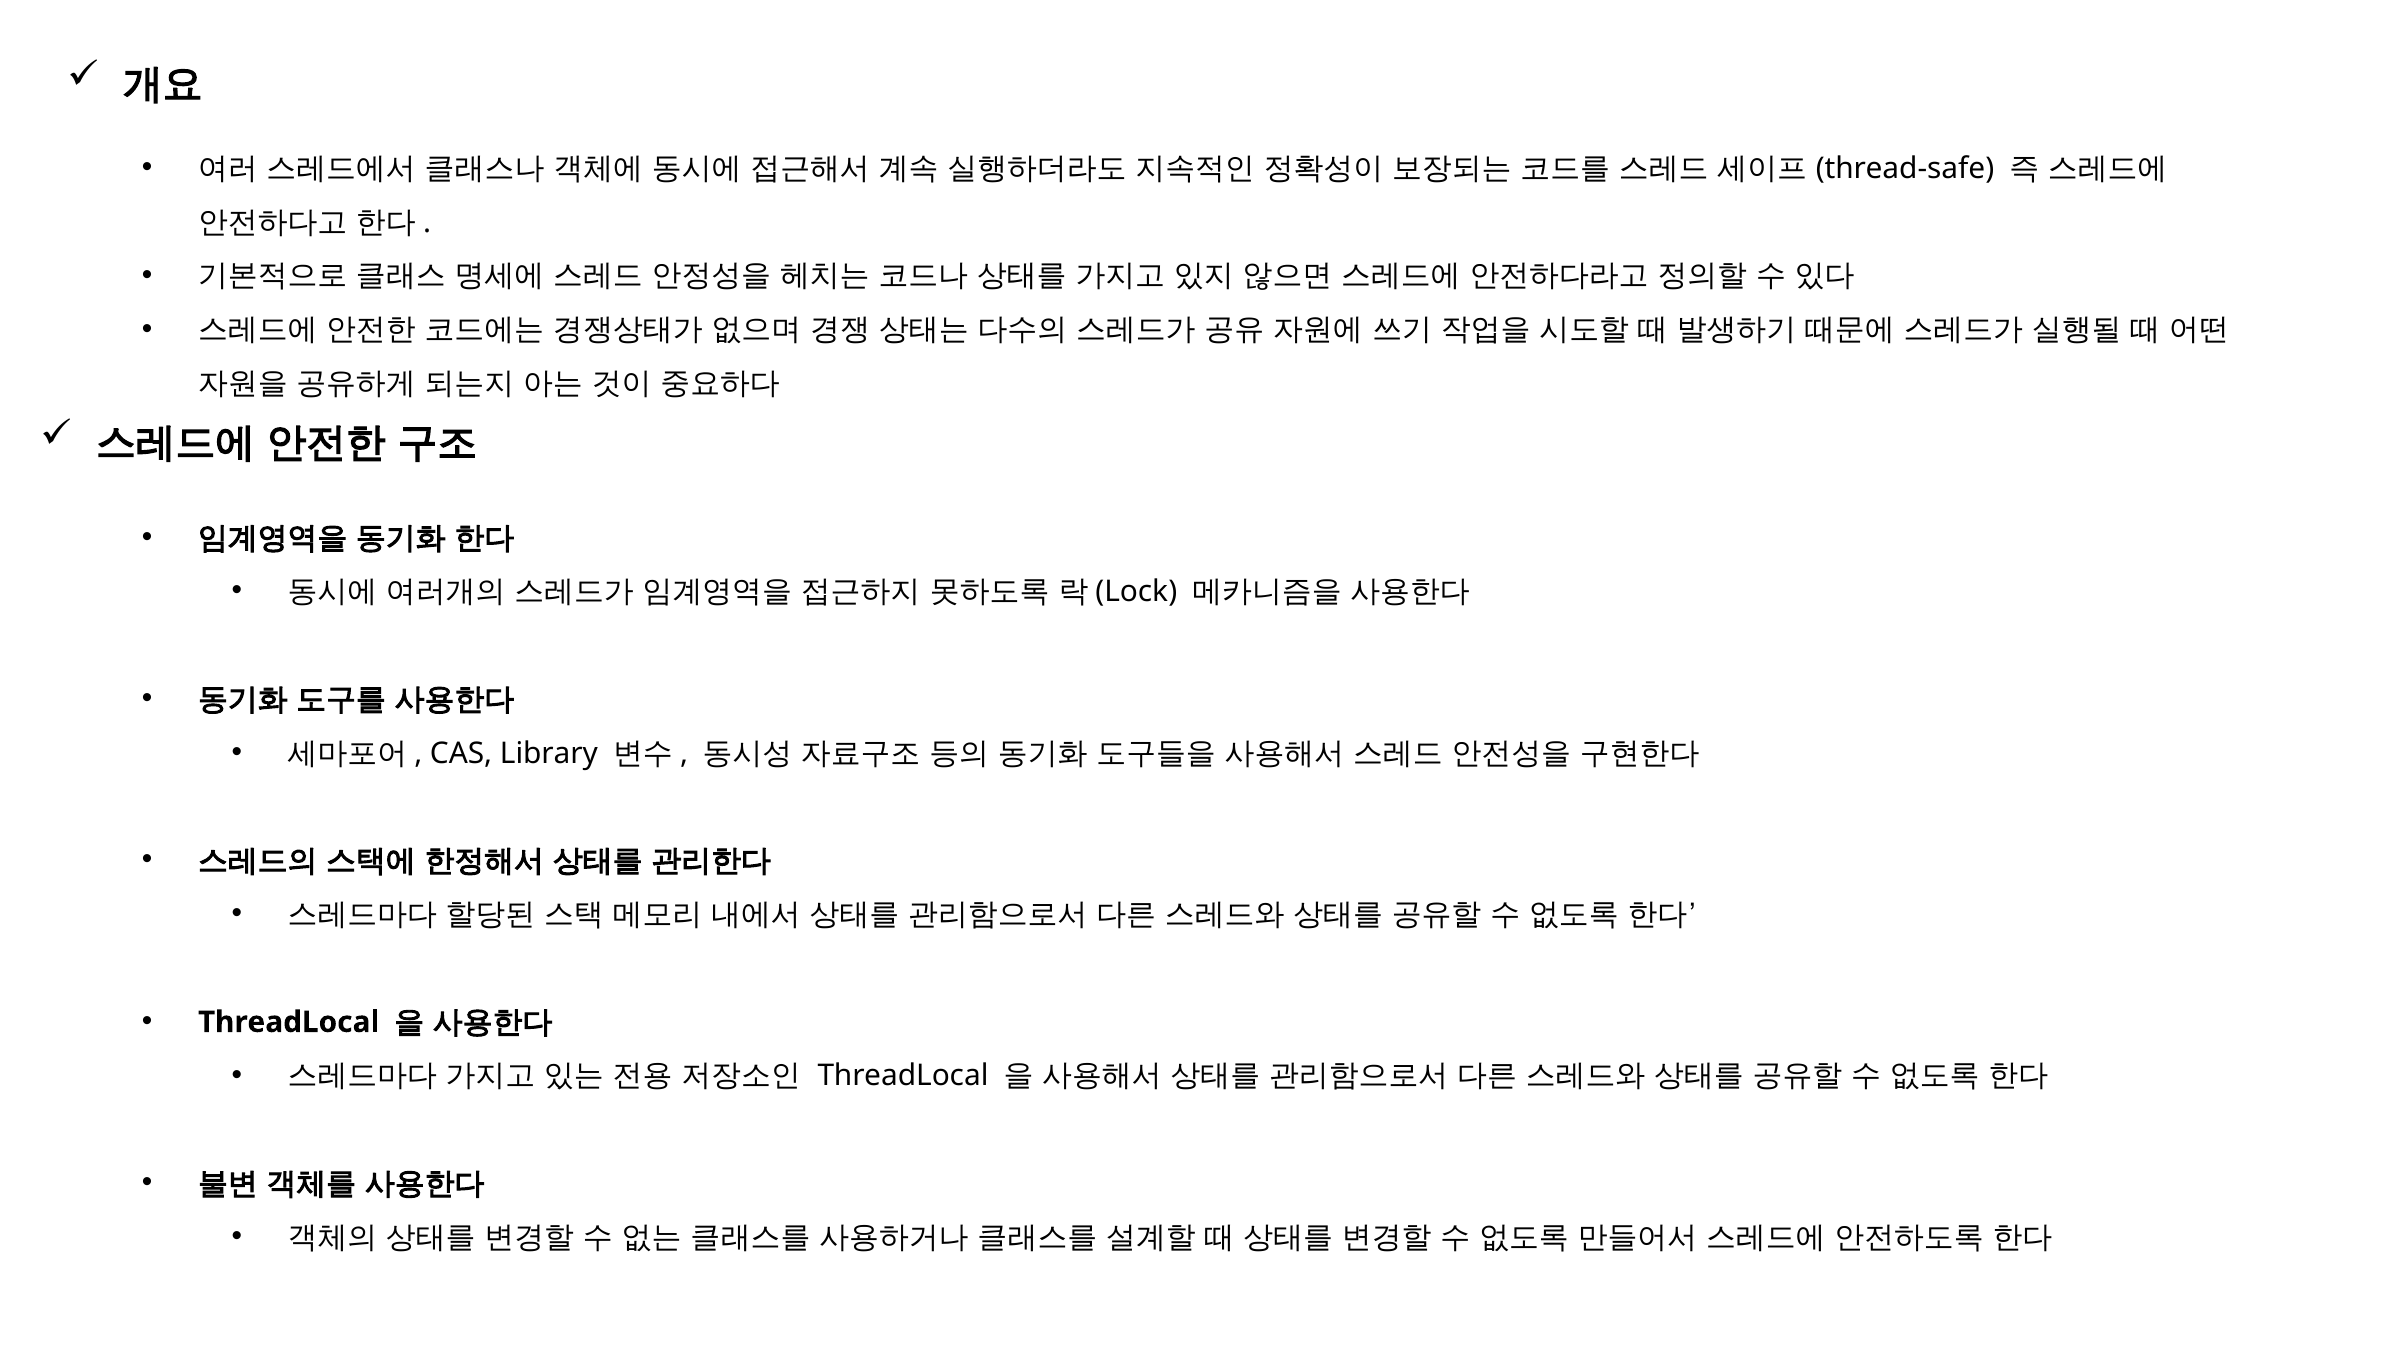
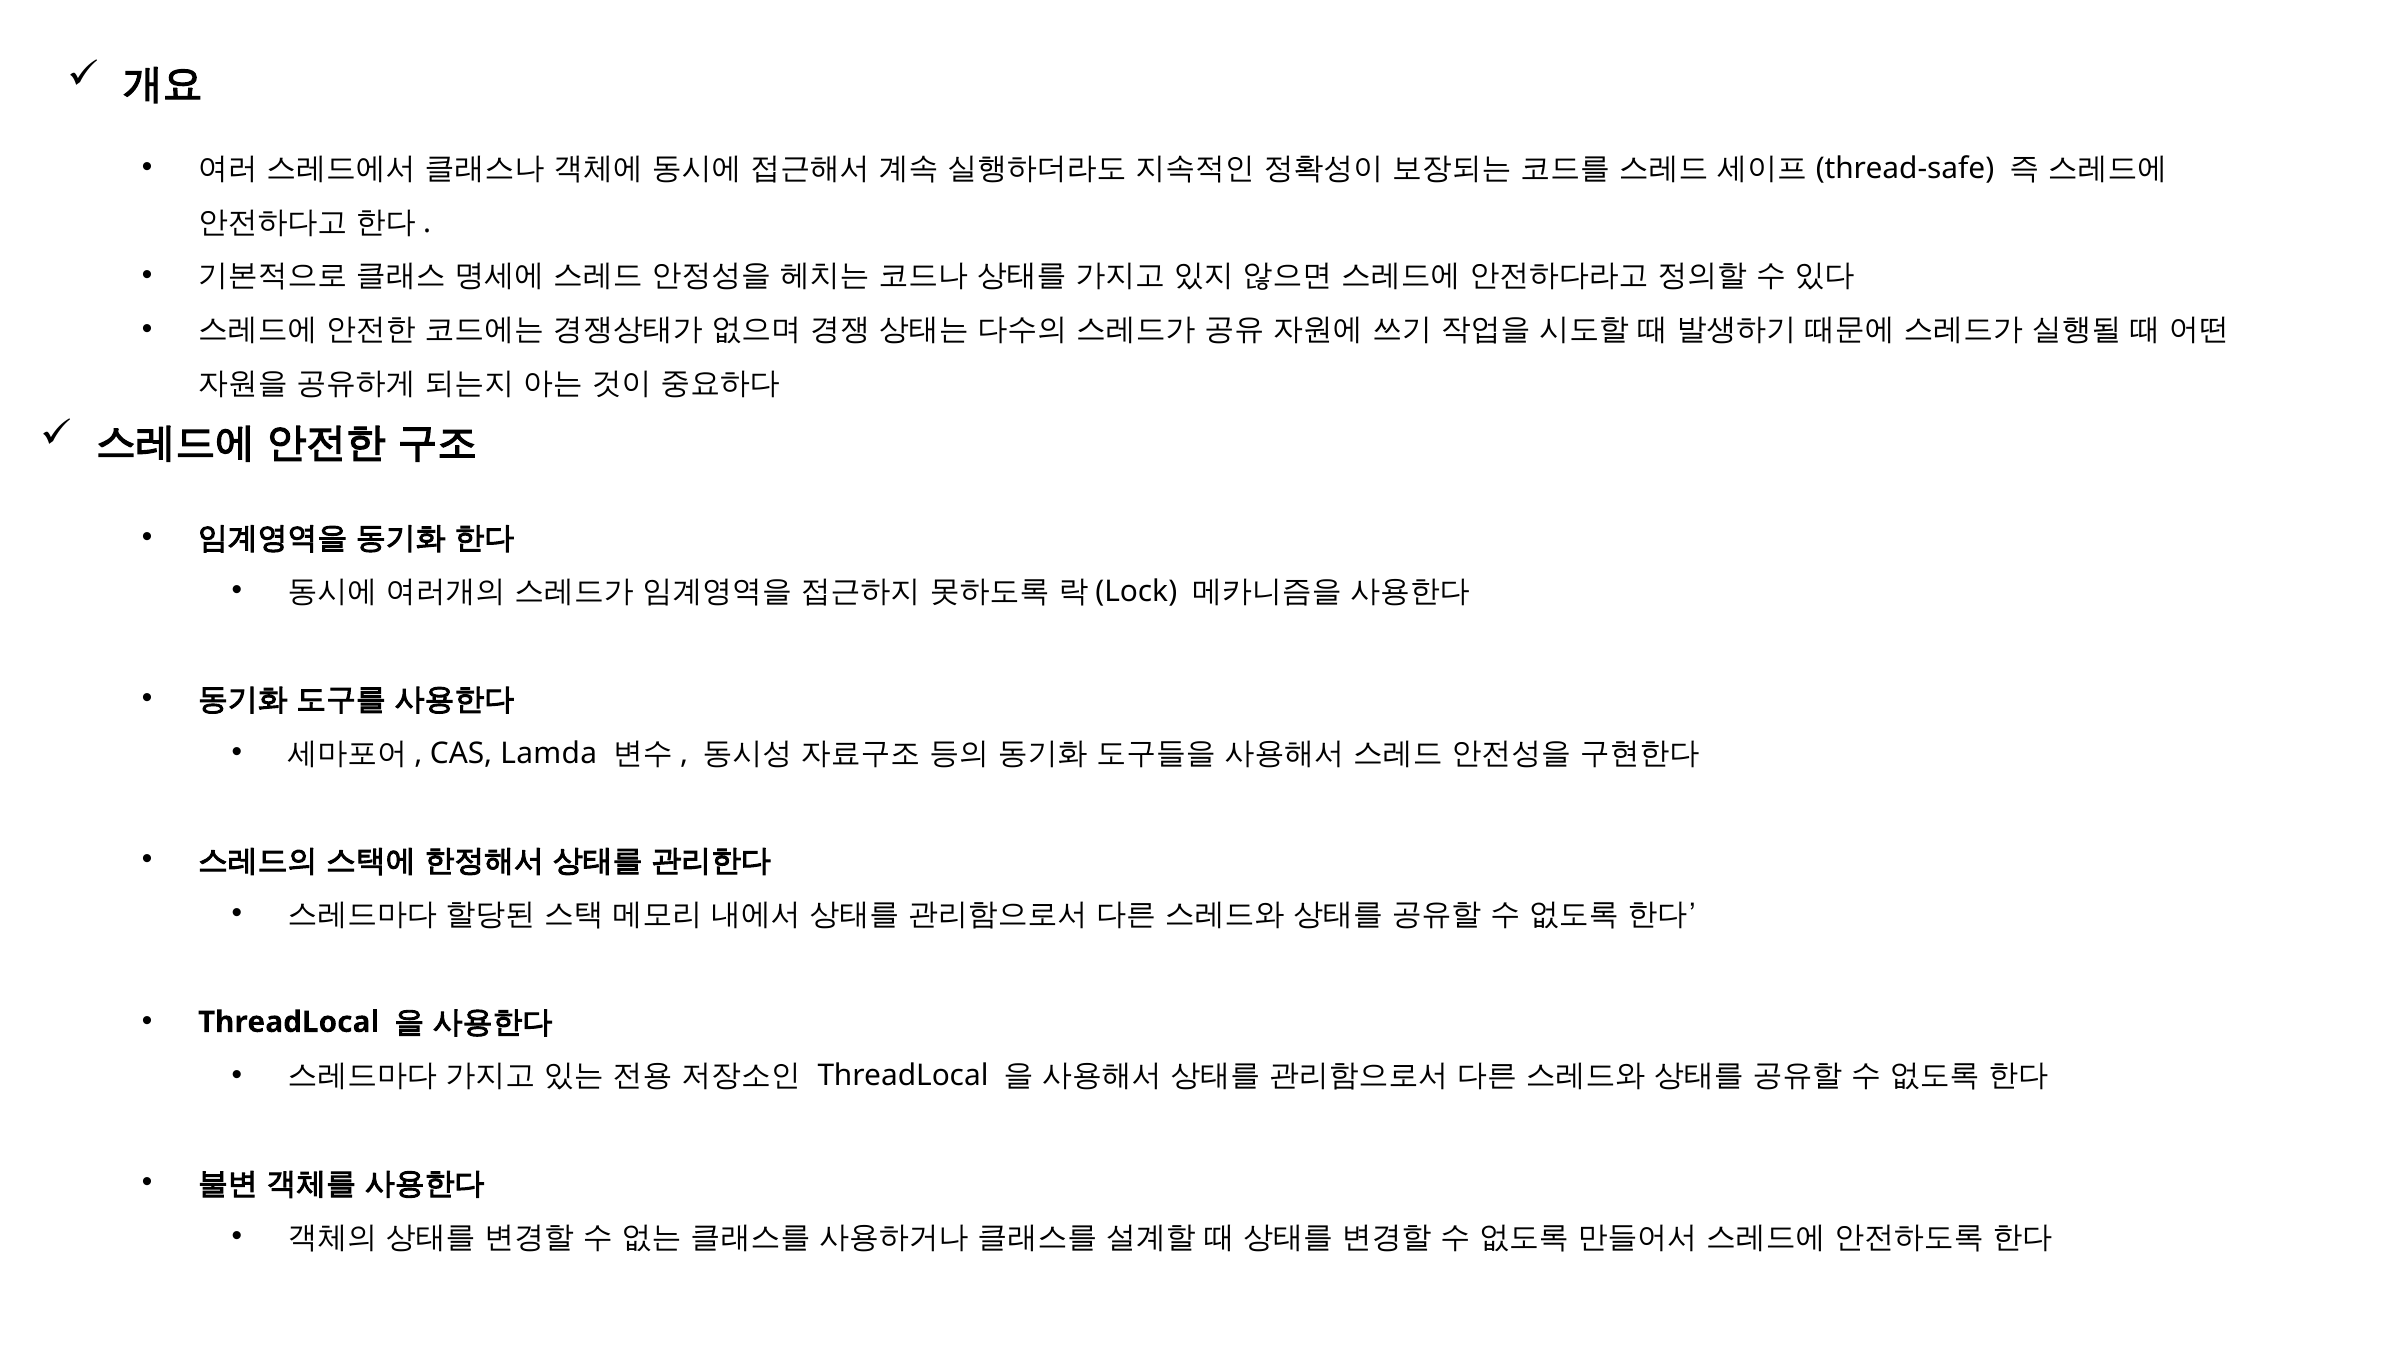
Library: Library -> Lamda
